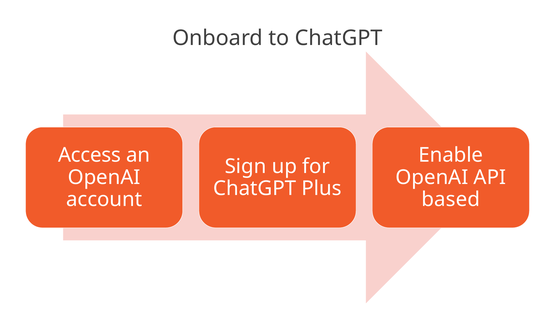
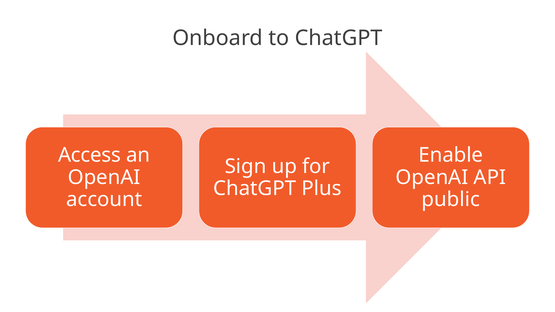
based: based -> public
